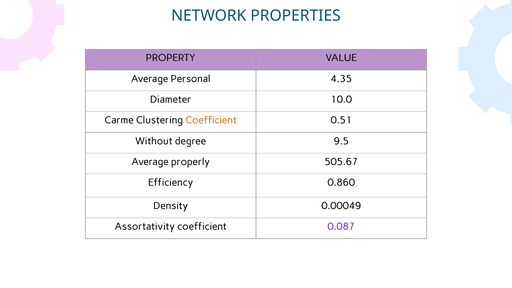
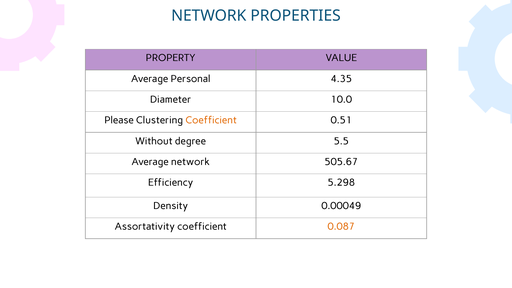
Carme: Carme -> Please
9.5: 9.5 -> 5.5
Average properly: properly -> network
0.860: 0.860 -> 5.298
0.087 colour: purple -> orange
